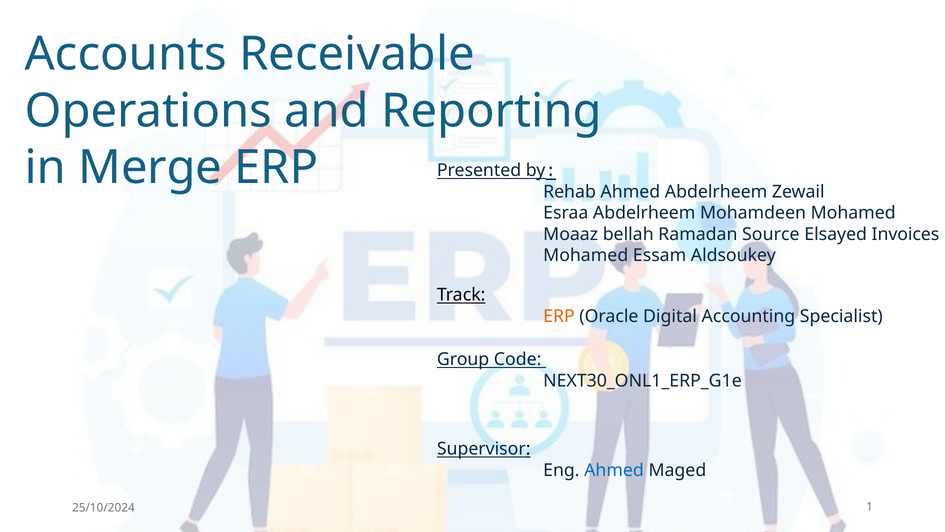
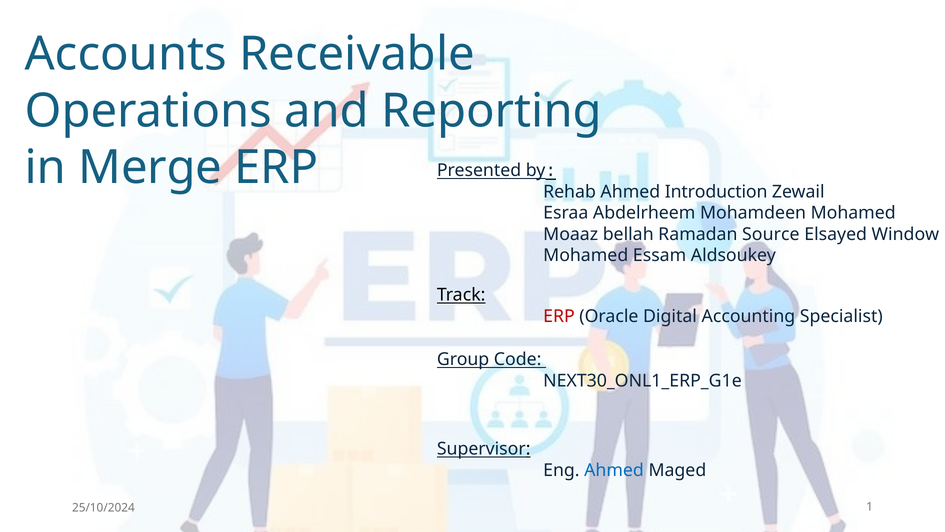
Ahmed Abdelrheem: Abdelrheem -> Introduction
Invoices: Invoices -> Window
ERP at (559, 316) colour: orange -> red
